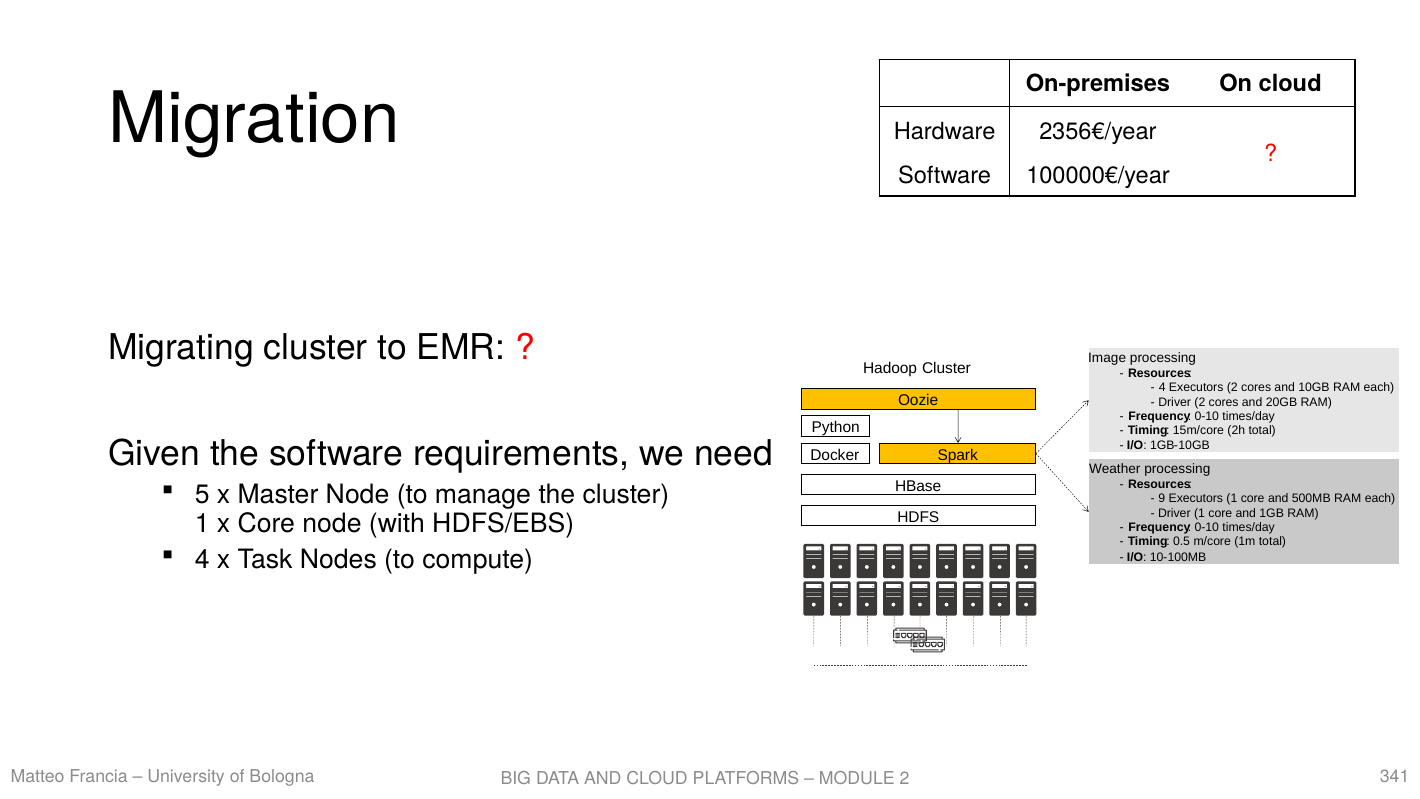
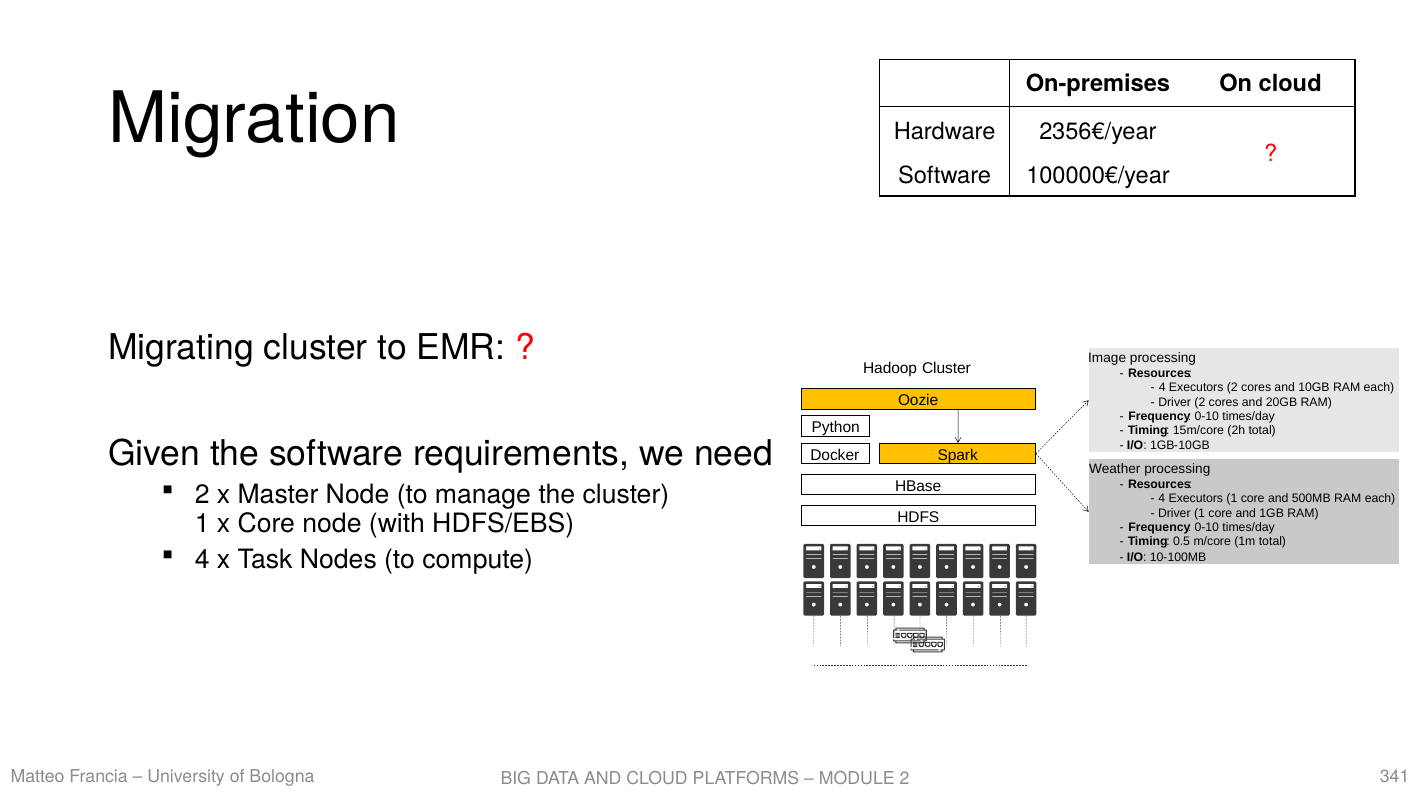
5 at (202, 495): 5 -> 2
9 at (1162, 499): 9 -> 4
